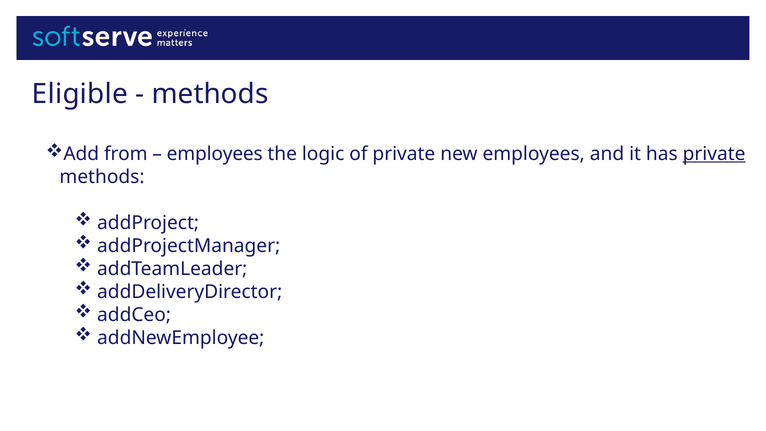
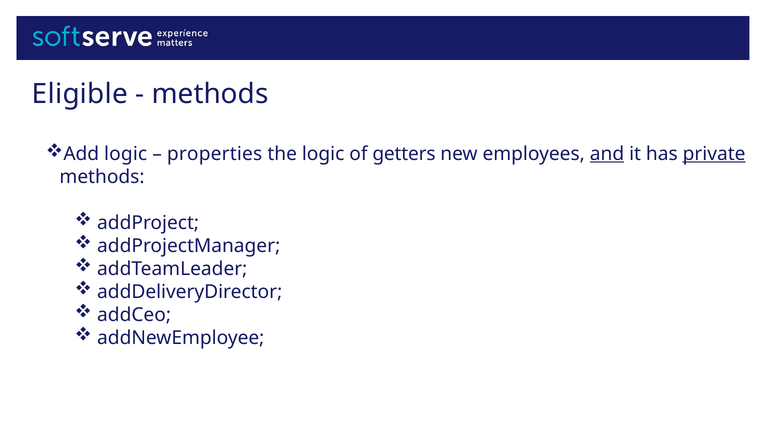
Add from: from -> logic
employees at (215, 154): employees -> properties
of private: private -> getters
and underline: none -> present
